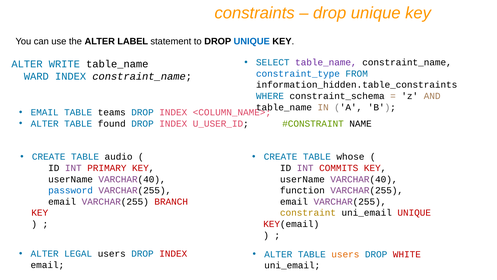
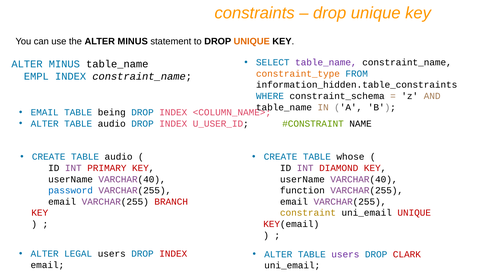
the ALTER LABEL: LABEL -> MINUS
UNIQUE at (252, 41) colour: blue -> orange
WRITE at (64, 64): WRITE -> MINUS
constraint_type colour: blue -> orange
WARD: WARD -> EMPL
teams: teams -> being
ALTER TABLE found: found -> audio
COMMITS: COMMITS -> DIAMOND
users at (345, 254) colour: orange -> purple
WHITE: WHITE -> CLARK
